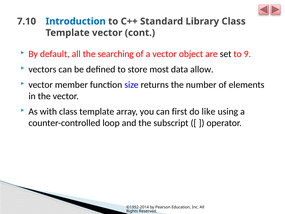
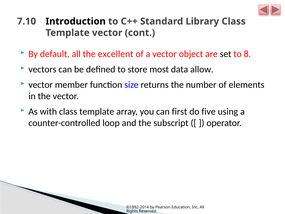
Introduction colour: blue -> black
searching: searching -> excellent
9: 9 -> 8
like: like -> five
